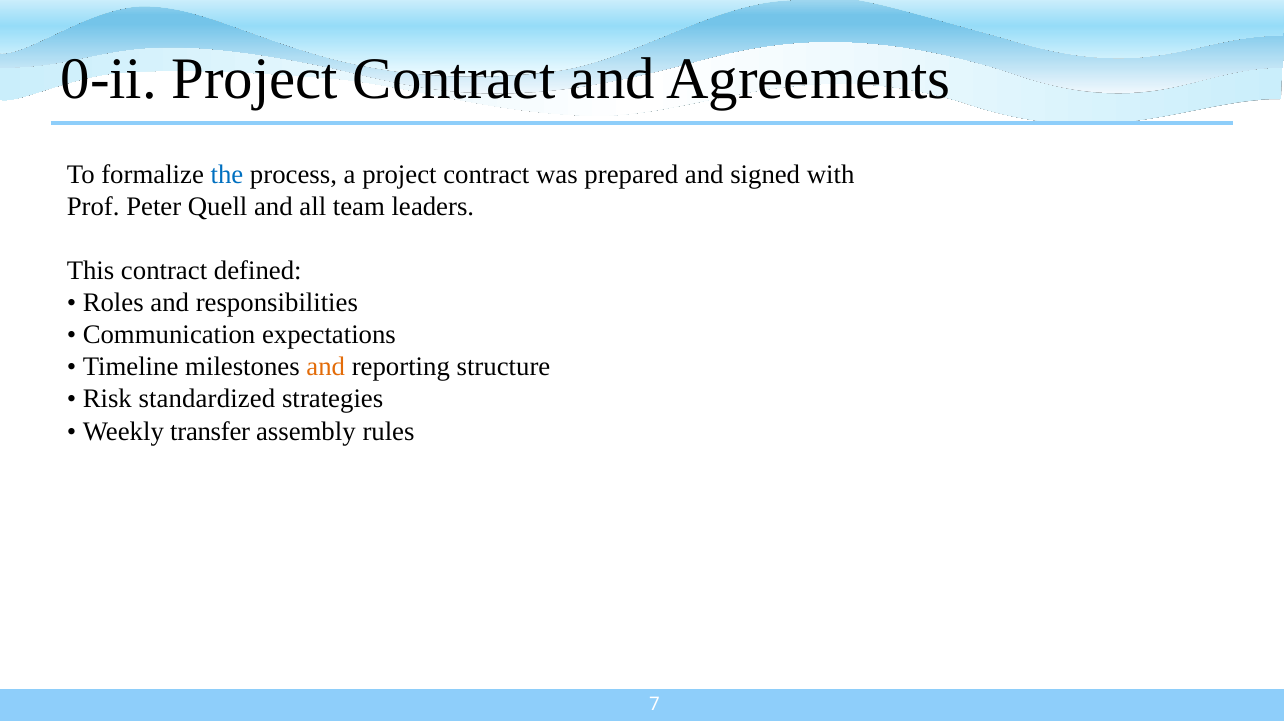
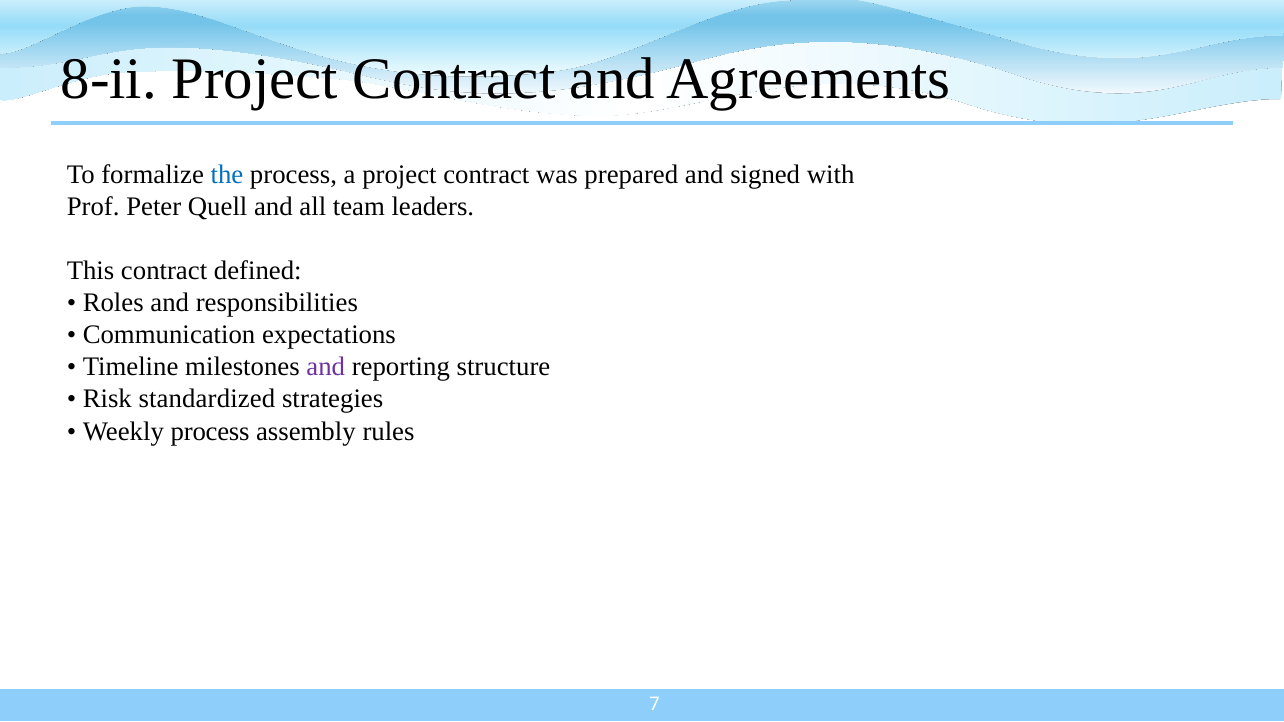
0-ii: 0-ii -> 8-ii
and at (326, 367) colour: orange -> purple
Weekly transfer: transfer -> process
